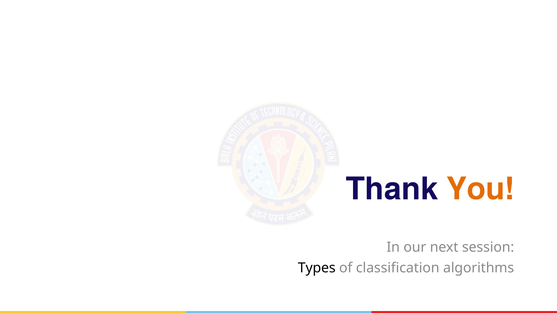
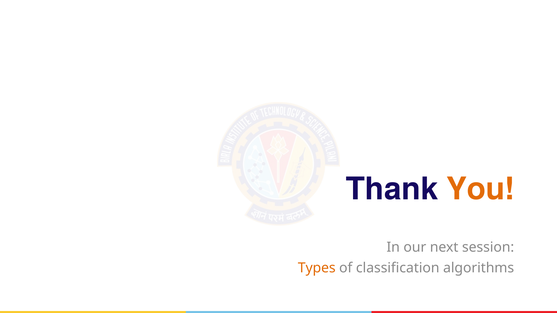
Types colour: black -> orange
